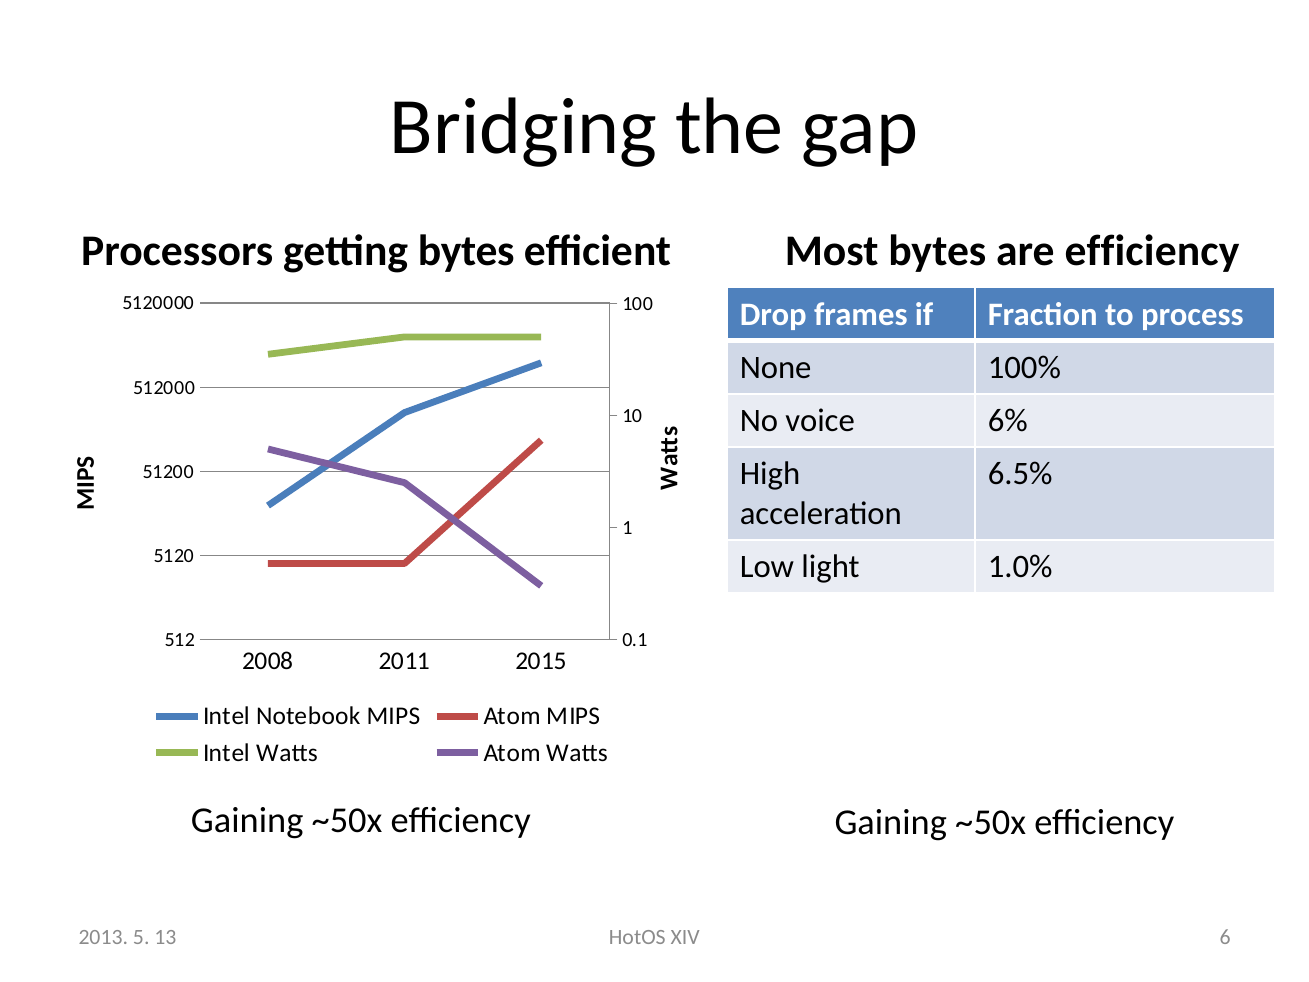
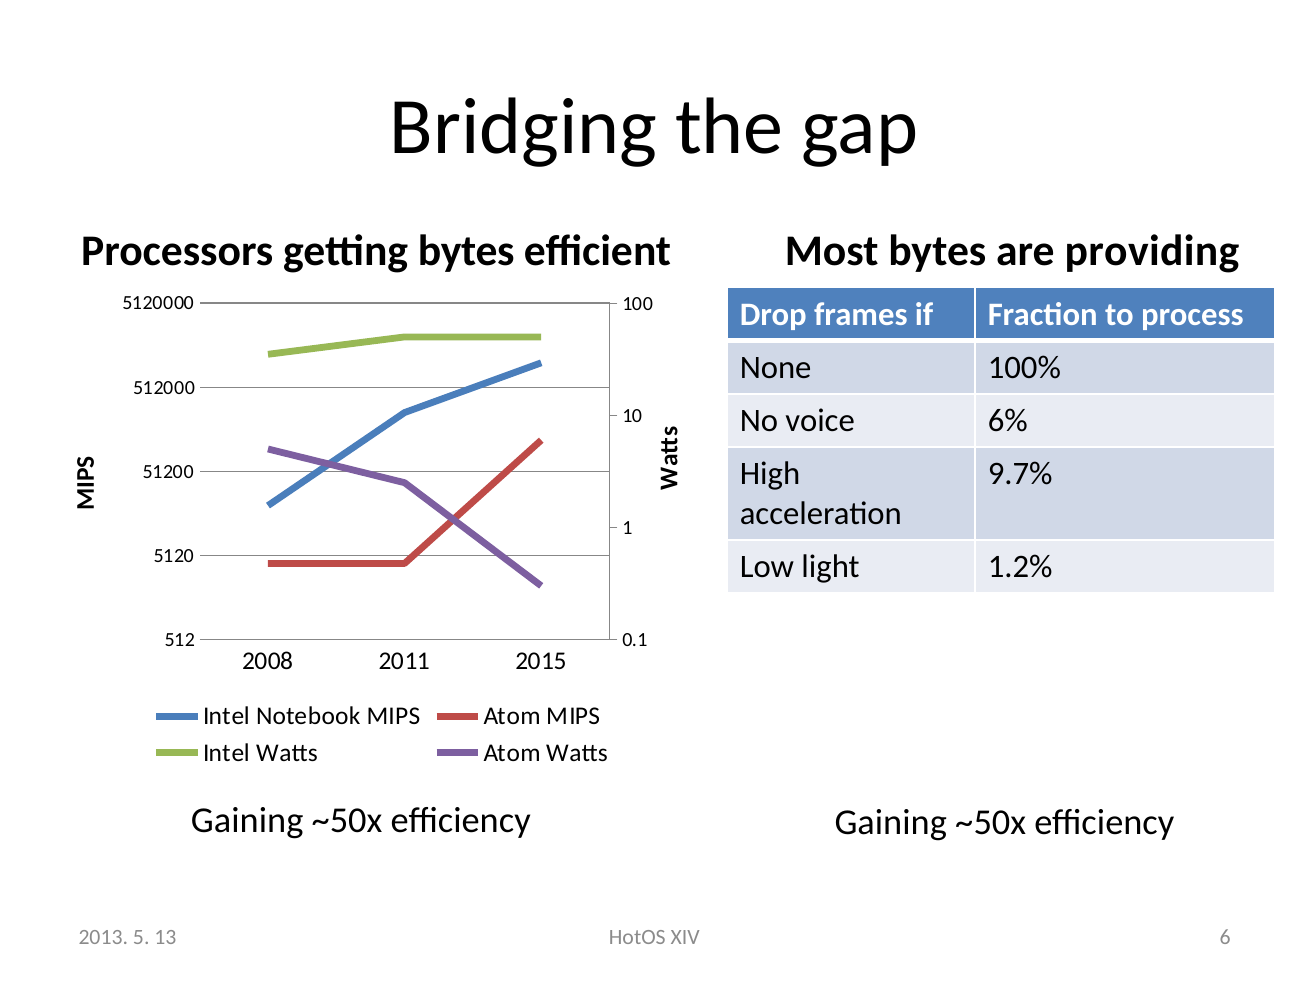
are efficiency: efficiency -> providing
6.5%: 6.5% -> 9.7%
1.0%: 1.0% -> 1.2%
